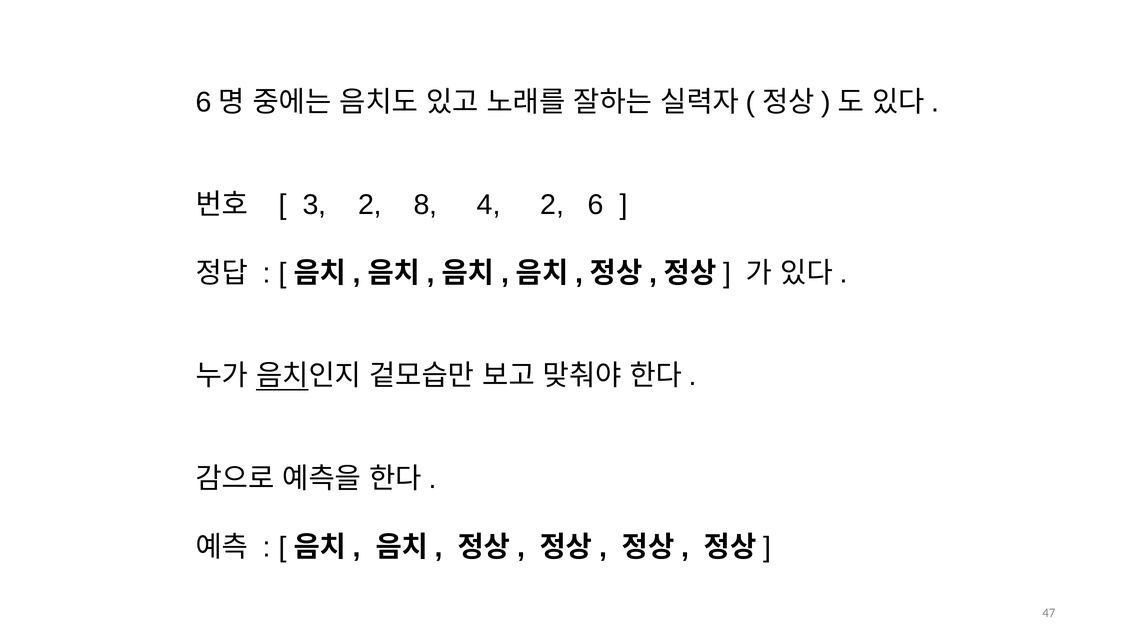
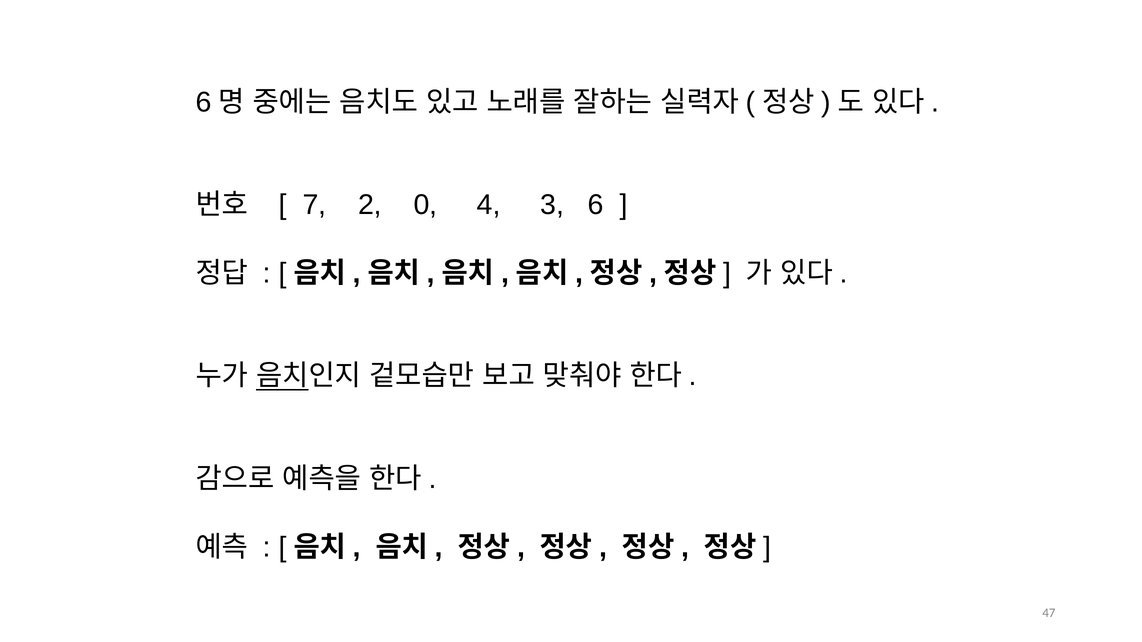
3: 3 -> 7
8: 8 -> 0
4 2: 2 -> 3
